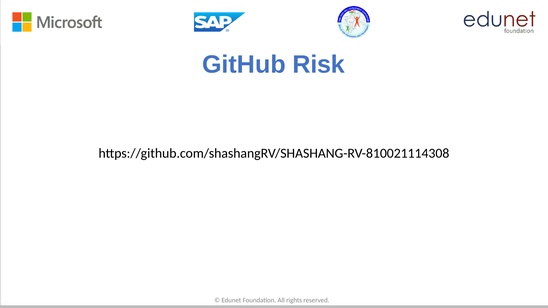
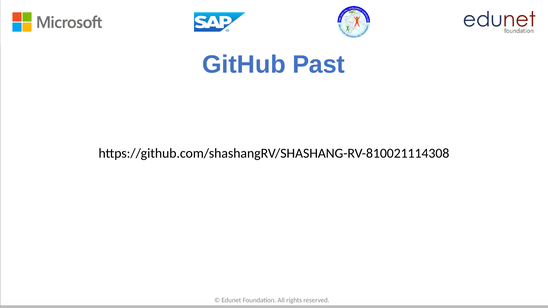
Risk: Risk -> Past
